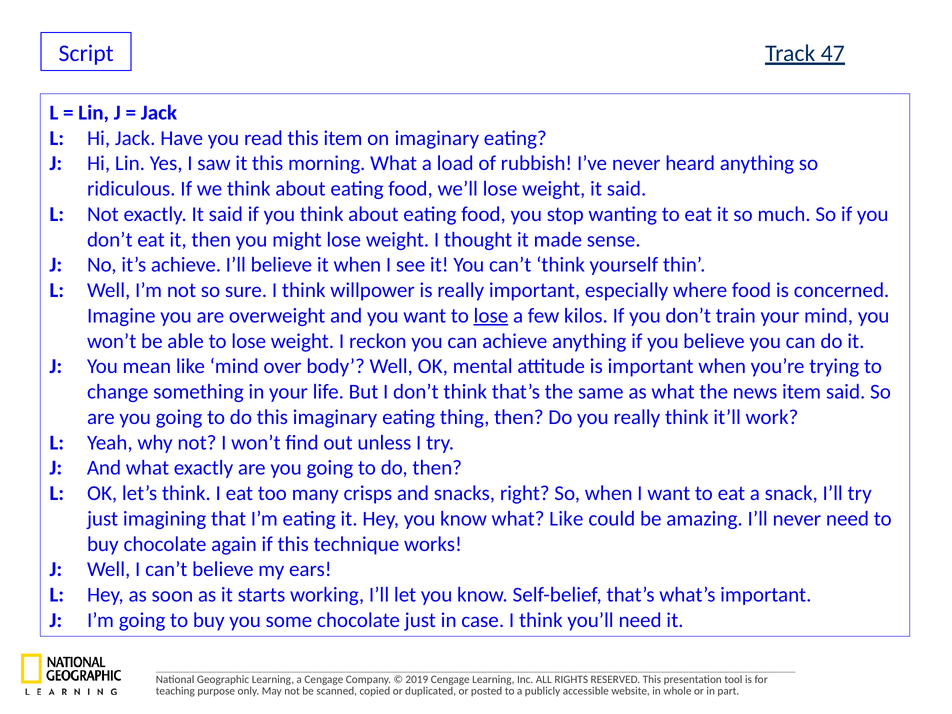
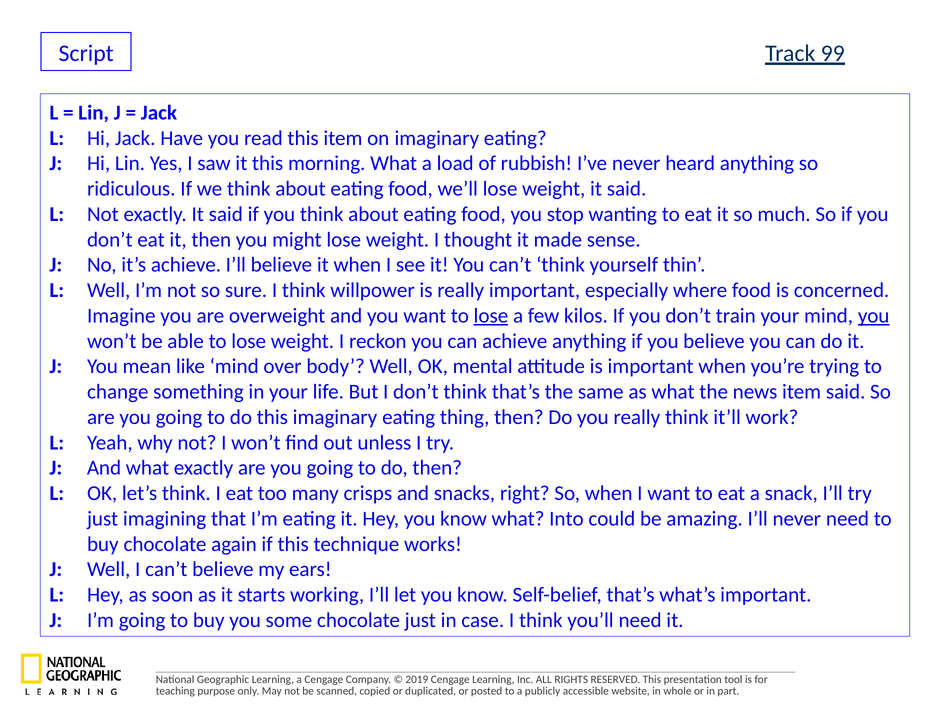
47: 47 -> 99
you at (874, 316) underline: none -> present
what Like: Like -> Into
